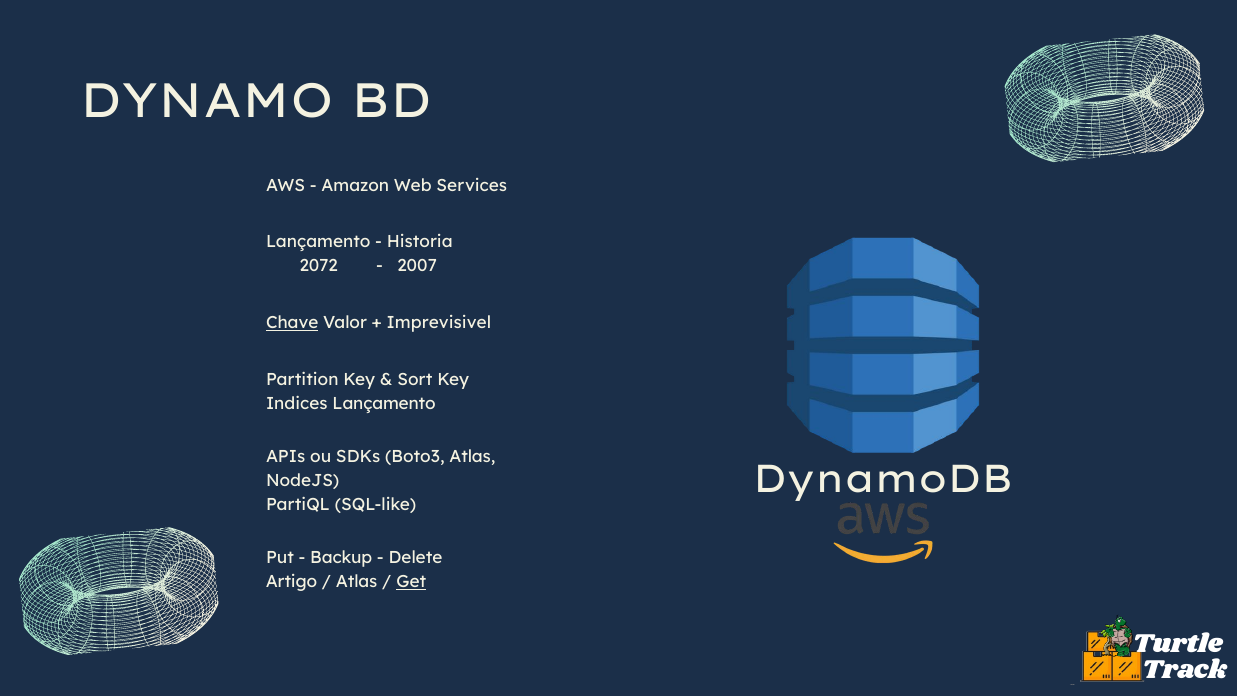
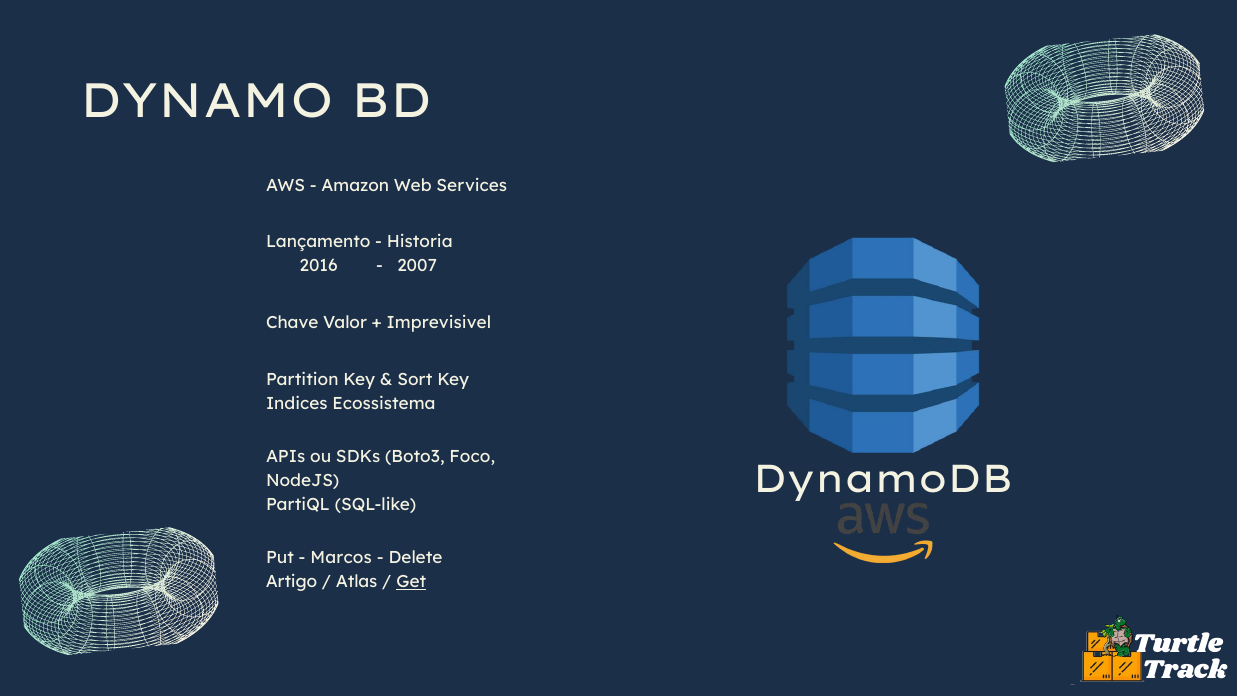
2072: 2072 -> 2016
Chave underline: present -> none
Indices Lançamento: Lançamento -> Ecossistema
Boto3 Atlas: Atlas -> Foco
Backup: Backup -> Marcos
